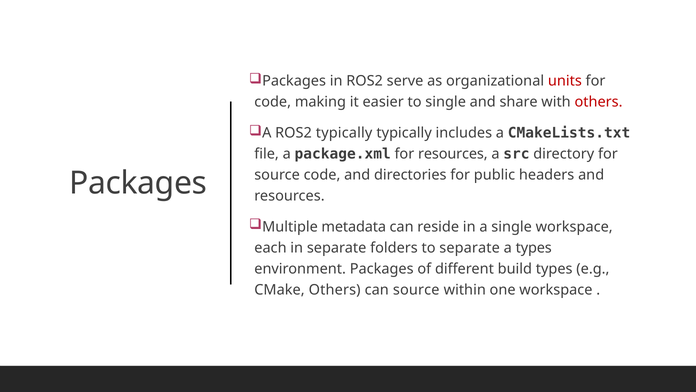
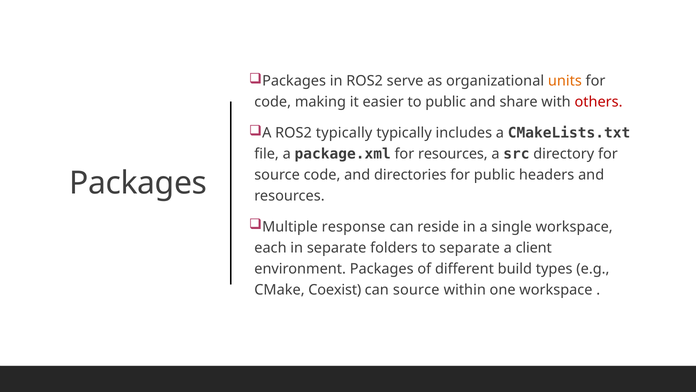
units colour: red -> orange
to single: single -> public
metadata: metadata -> response
a types: types -> client
CMake Others: Others -> Coexist
